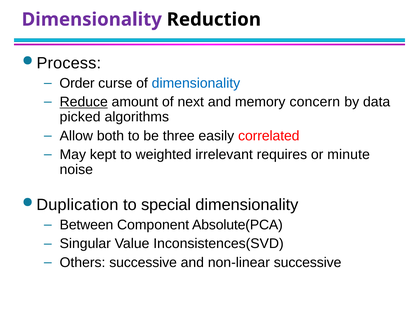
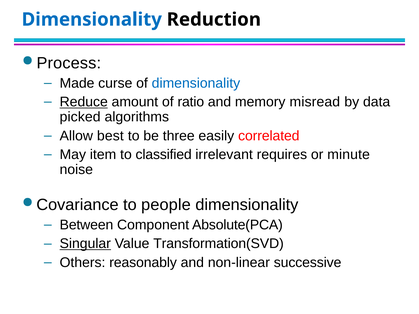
Dimensionality at (92, 20) colour: purple -> blue
Order: Order -> Made
next: next -> ratio
concern: concern -> misread
both: both -> best
kept: kept -> item
weighted: weighted -> classified
Duplication: Duplication -> Covariance
special: special -> people
Singular underline: none -> present
Inconsistences(SVD: Inconsistences(SVD -> Transformation(SVD
Others successive: successive -> reasonably
